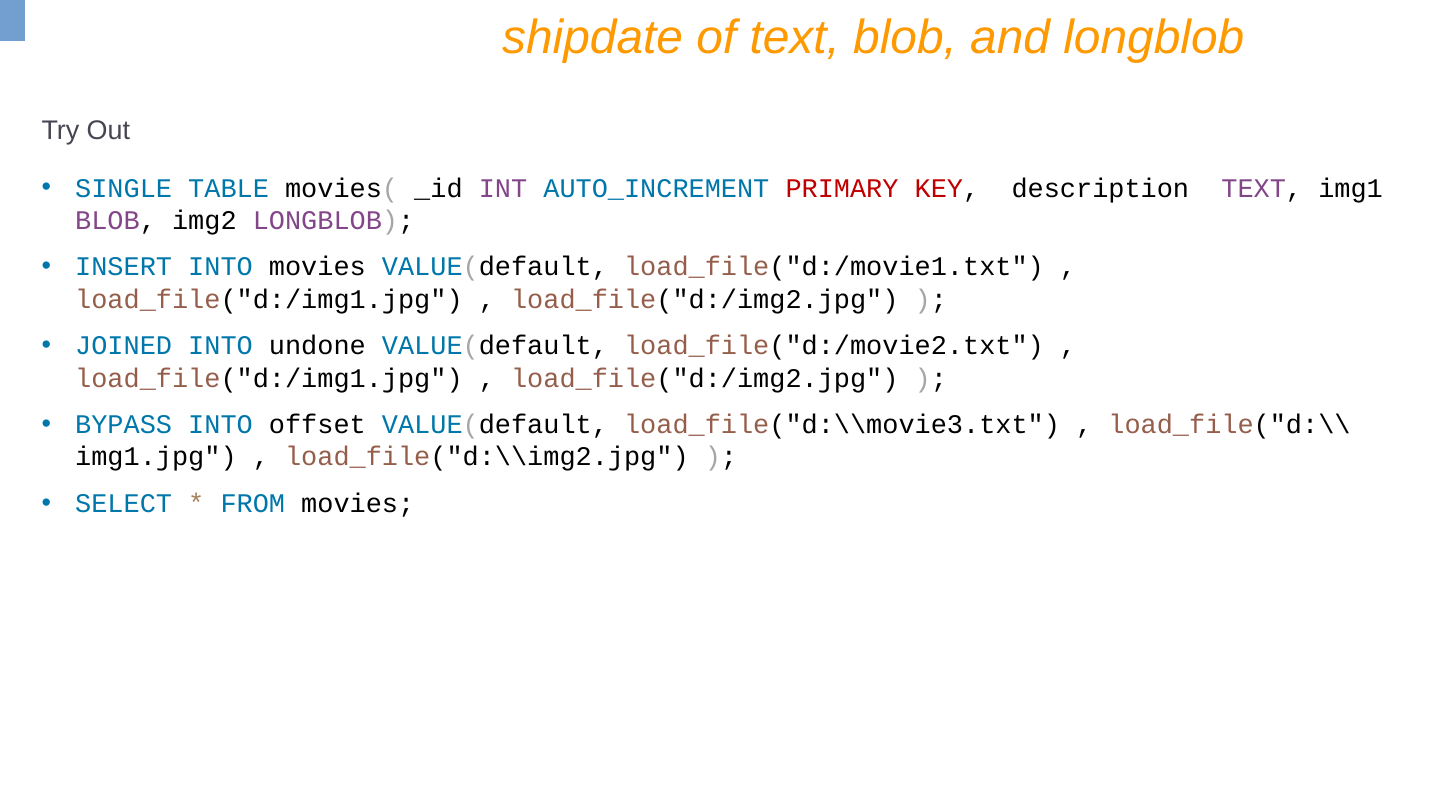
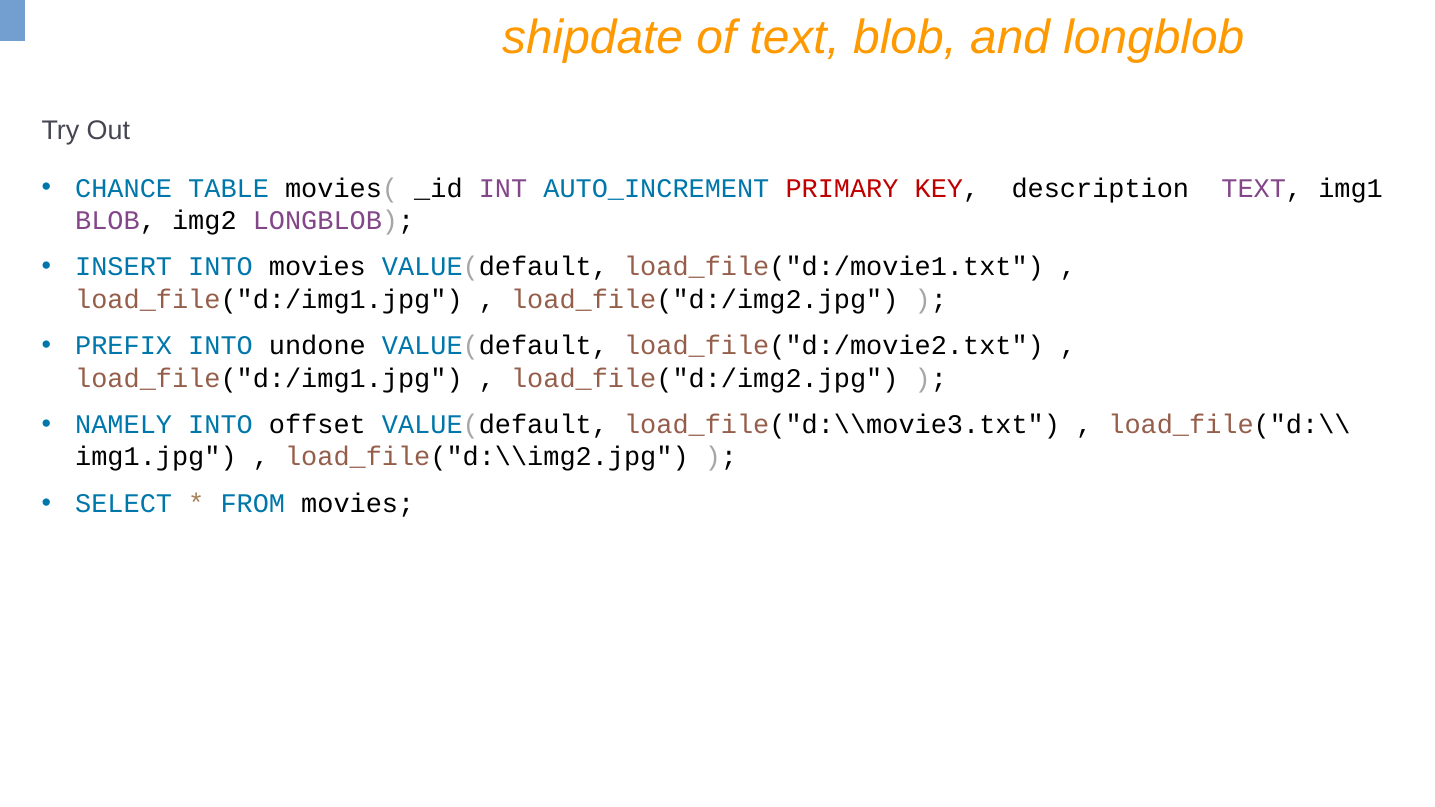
SINGLE: SINGLE -> CHANCE
JOINED: JOINED -> PREFIX
BYPASS: BYPASS -> NAMELY
